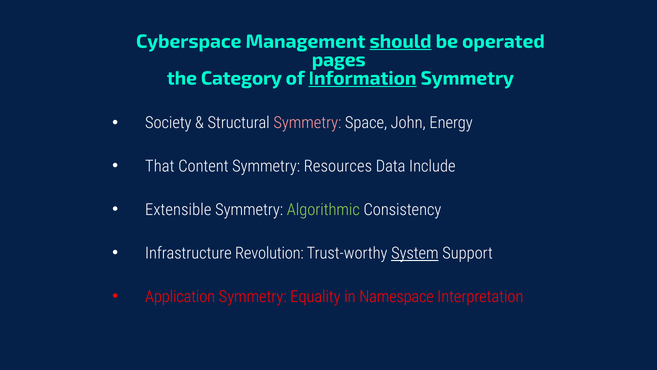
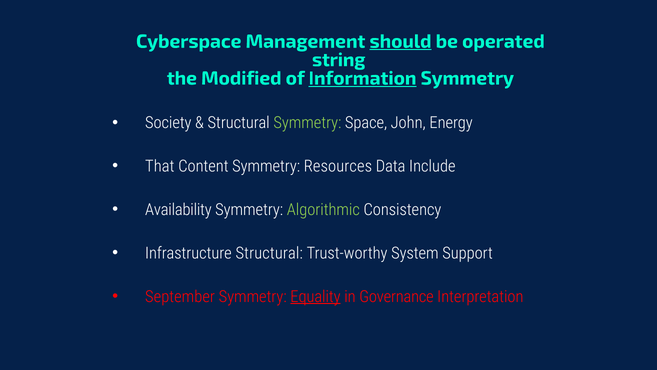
pages: pages -> string
Category: Category -> Modified
Symmetry at (307, 123) colour: pink -> light green
Extensible: Extensible -> Availability
Infrastructure Revolution: Revolution -> Structural
System underline: present -> none
Application: Application -> September
Equality underline: none -> present
Namespace: Namespace -> Governance
